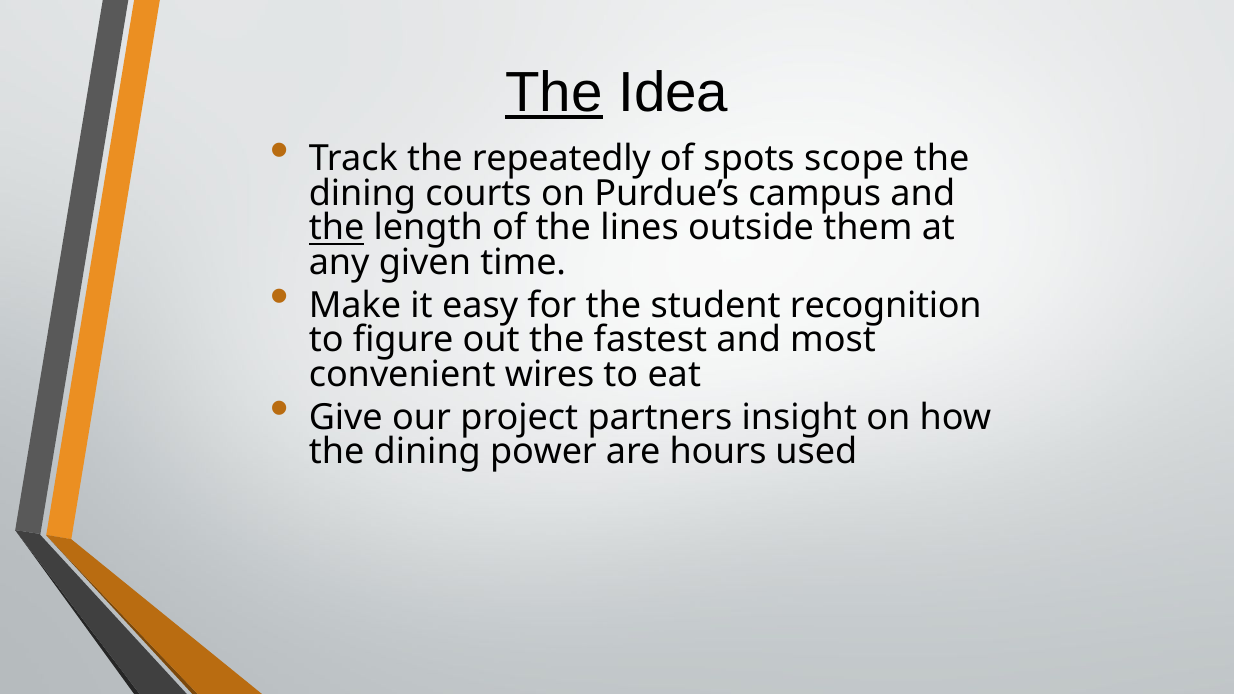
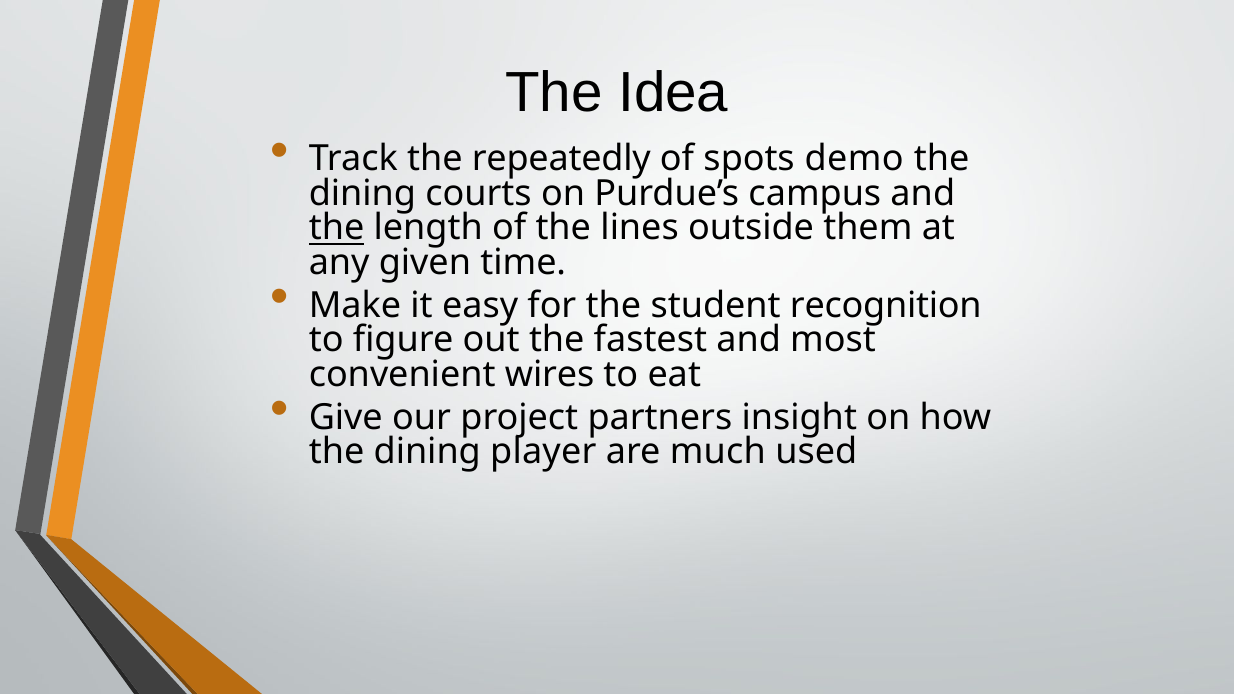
The at (554, 93) underline: present -> none
scope: scope -> demo
power: power -> player
hours: hours -> much
